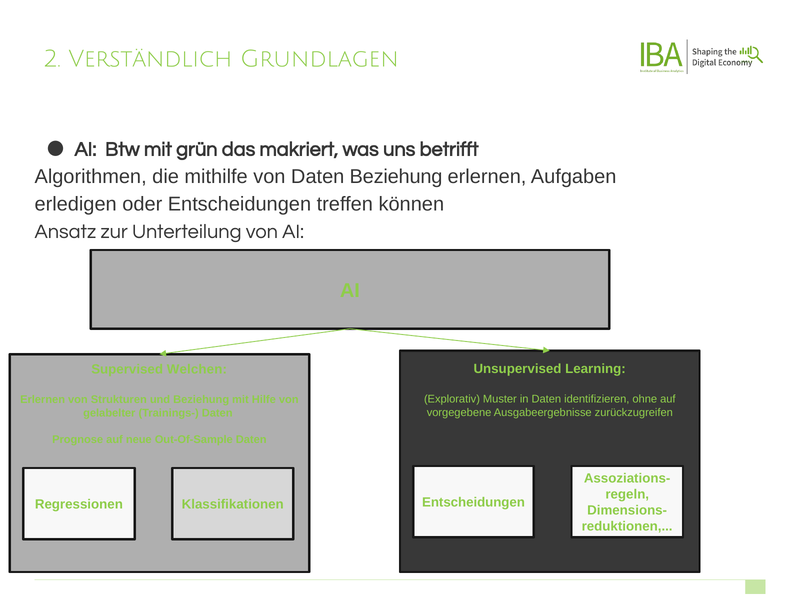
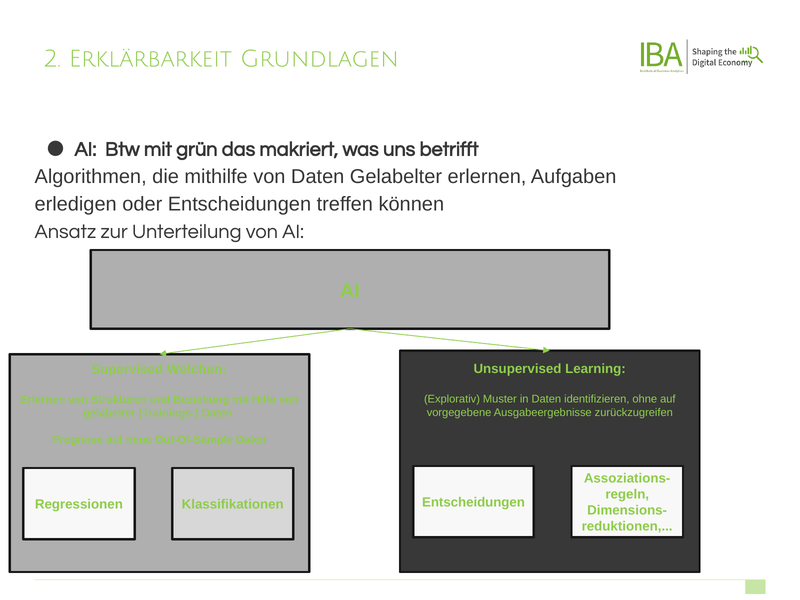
Verständlich: Verständlich -> Erklärbarkeit
Daten Beziehung: Beziehung -> Gelabelter
